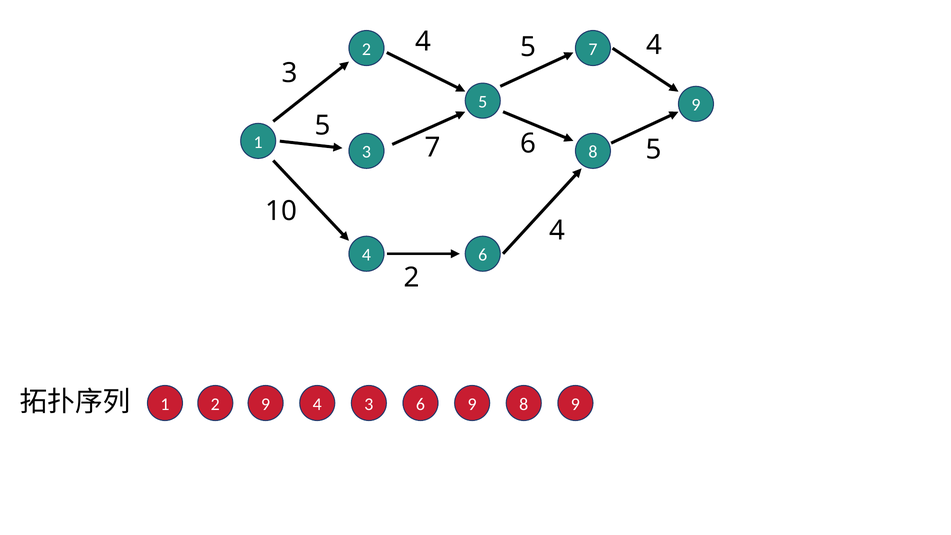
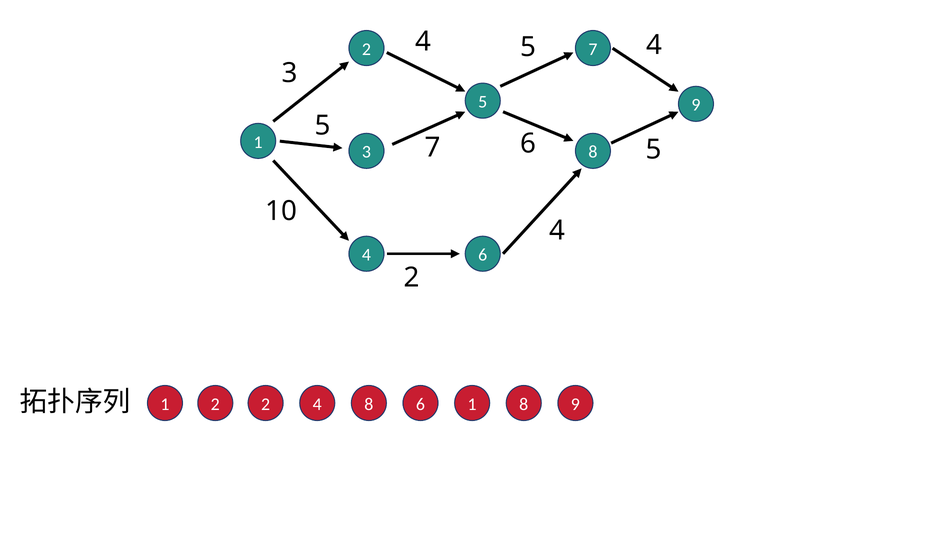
2 9: 9 -> 2
4 3: 3 -> 8
6 9: 9 -> 1
